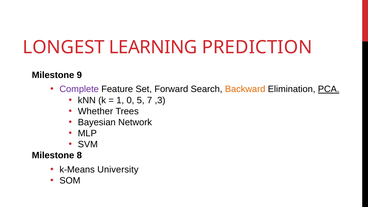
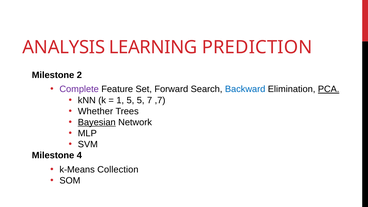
LONGEST: LONGEST -> ANALYSIS
9: 9 -> 2
Backward colour: orange -> blue
1 0: 0 -> 5
,3: ,3 -> ,7
Bayesian underline: none -> present
8: 8 -> 4
University: University -> Collection
